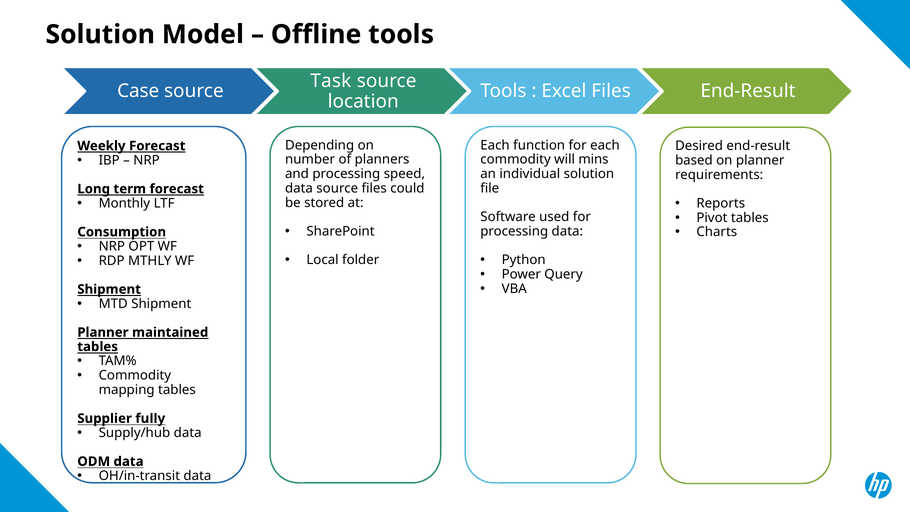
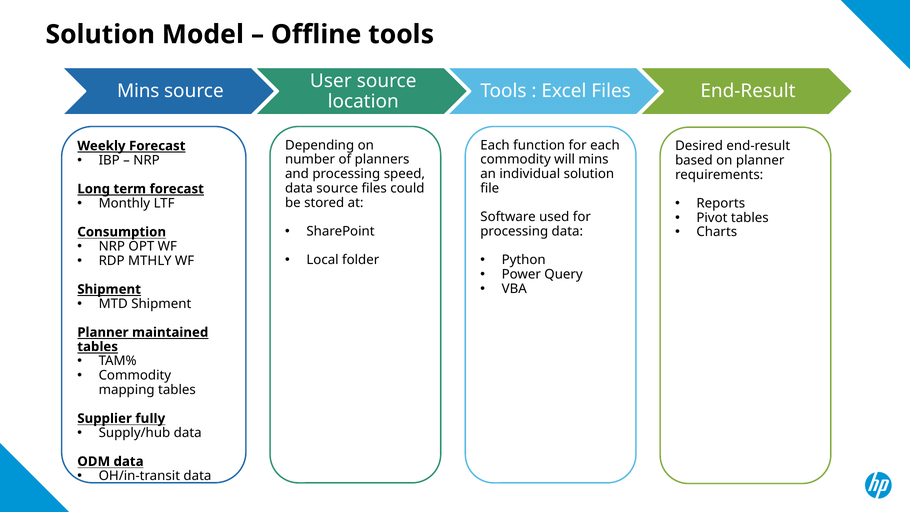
Task: Task -> User
Case at (138, 91): Case -> Mins
